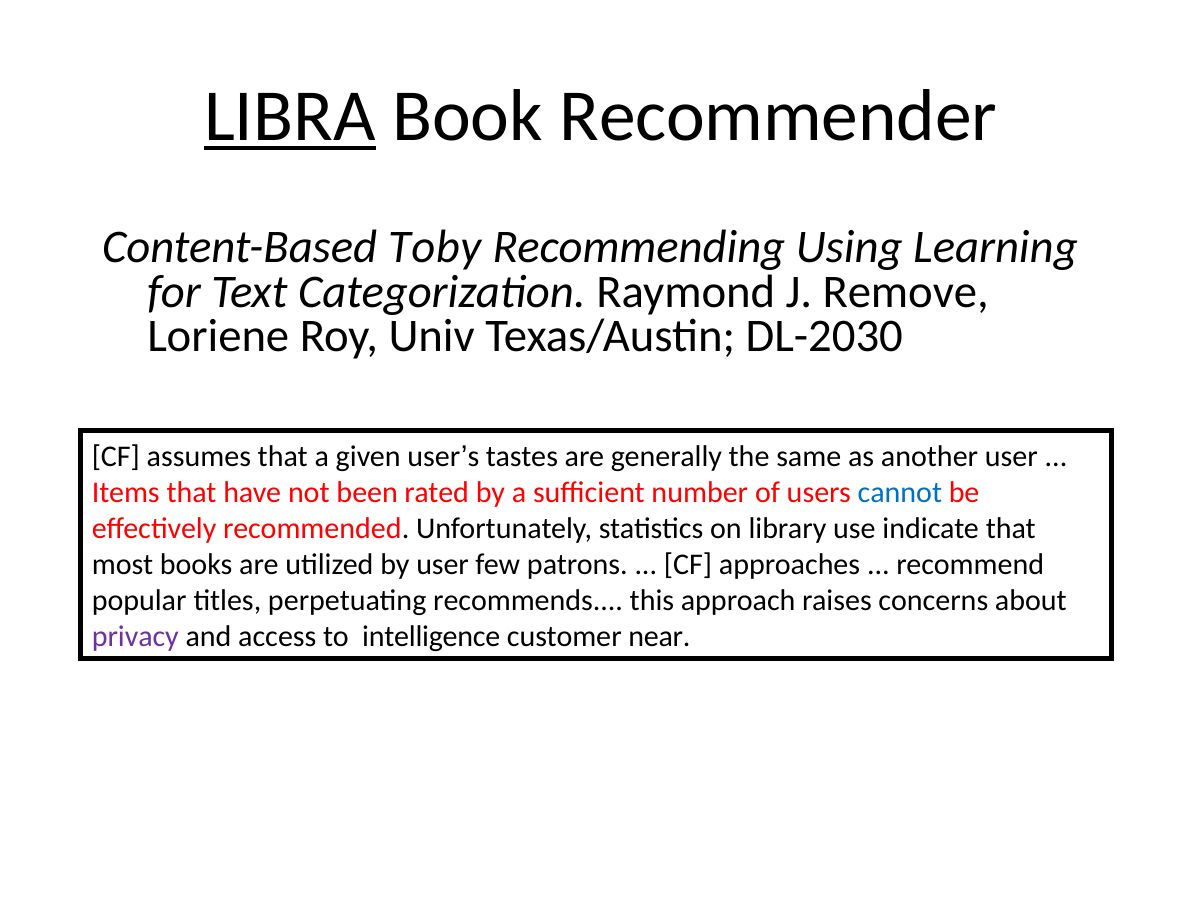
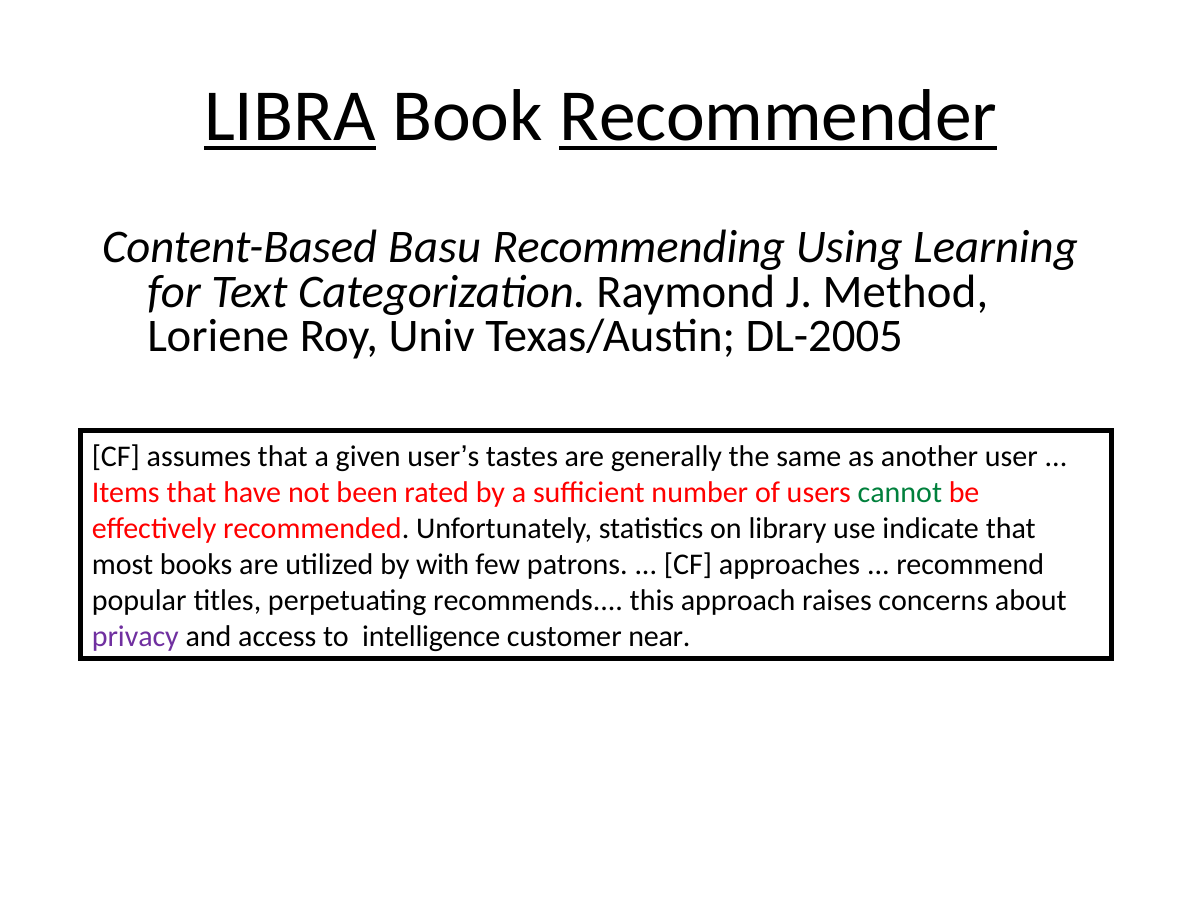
Recommender underline: none -> present
Toby: Toby -> Basu
Remove: Remove -> Method
DL-2030: DL-2030 -> DL-2005
cannot colour: blue -> green
by user: user -> with
